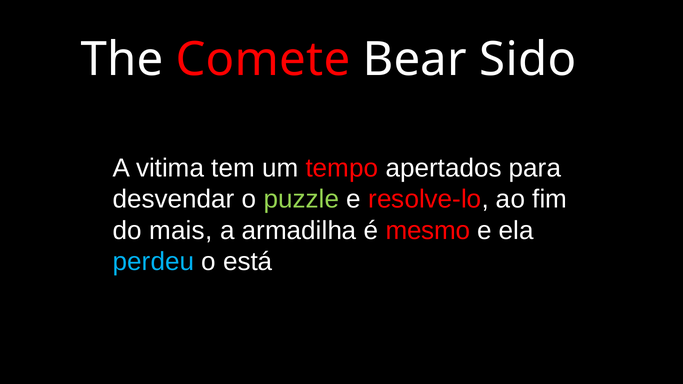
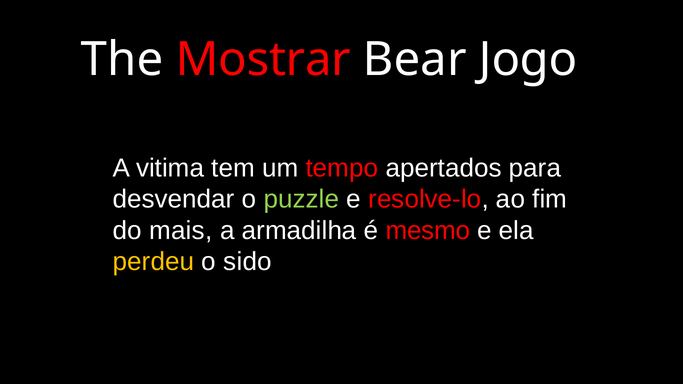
Comete: Comete -> Mostrar
Sido: Sido -> Jogo
perdeu colour: light blue -> yellow
está: está -> sido
